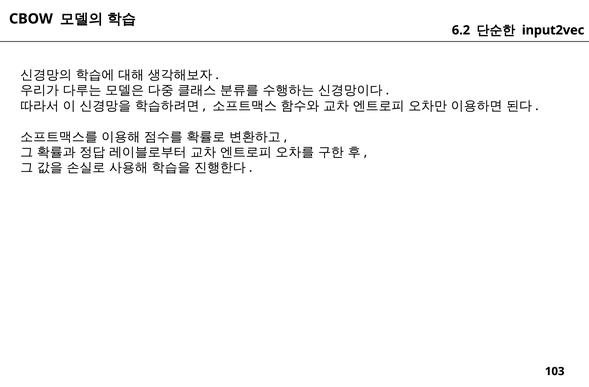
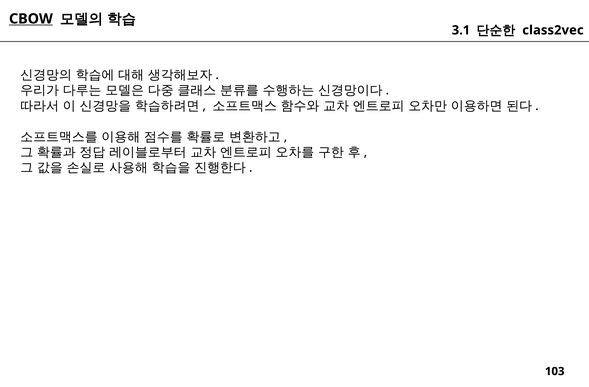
CBOW underline: none -> present
6.2: 6.2 -> 3.1
input2vec: input2vec -> class2vec
